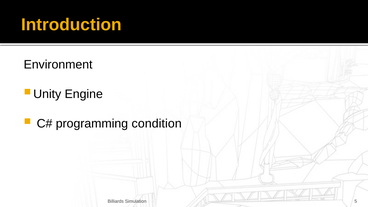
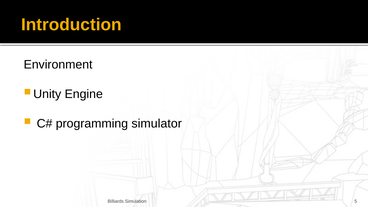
condition: condition -> simulator
